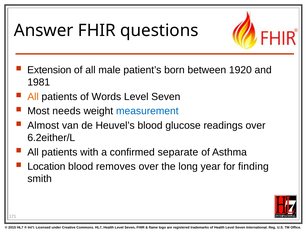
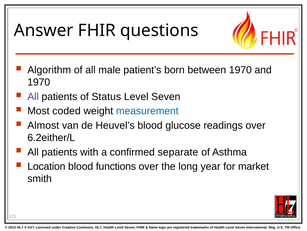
Extension: Extension -> Algorithm
between 1920: 1920 -> 1970
1981 at (39, 82): 1981 -> 1970
All at (33, 96) colour: orange -> purple
Words: Words -> Status
needs: needs -> coded
removes: removes -> functions
finding: finding -> market
